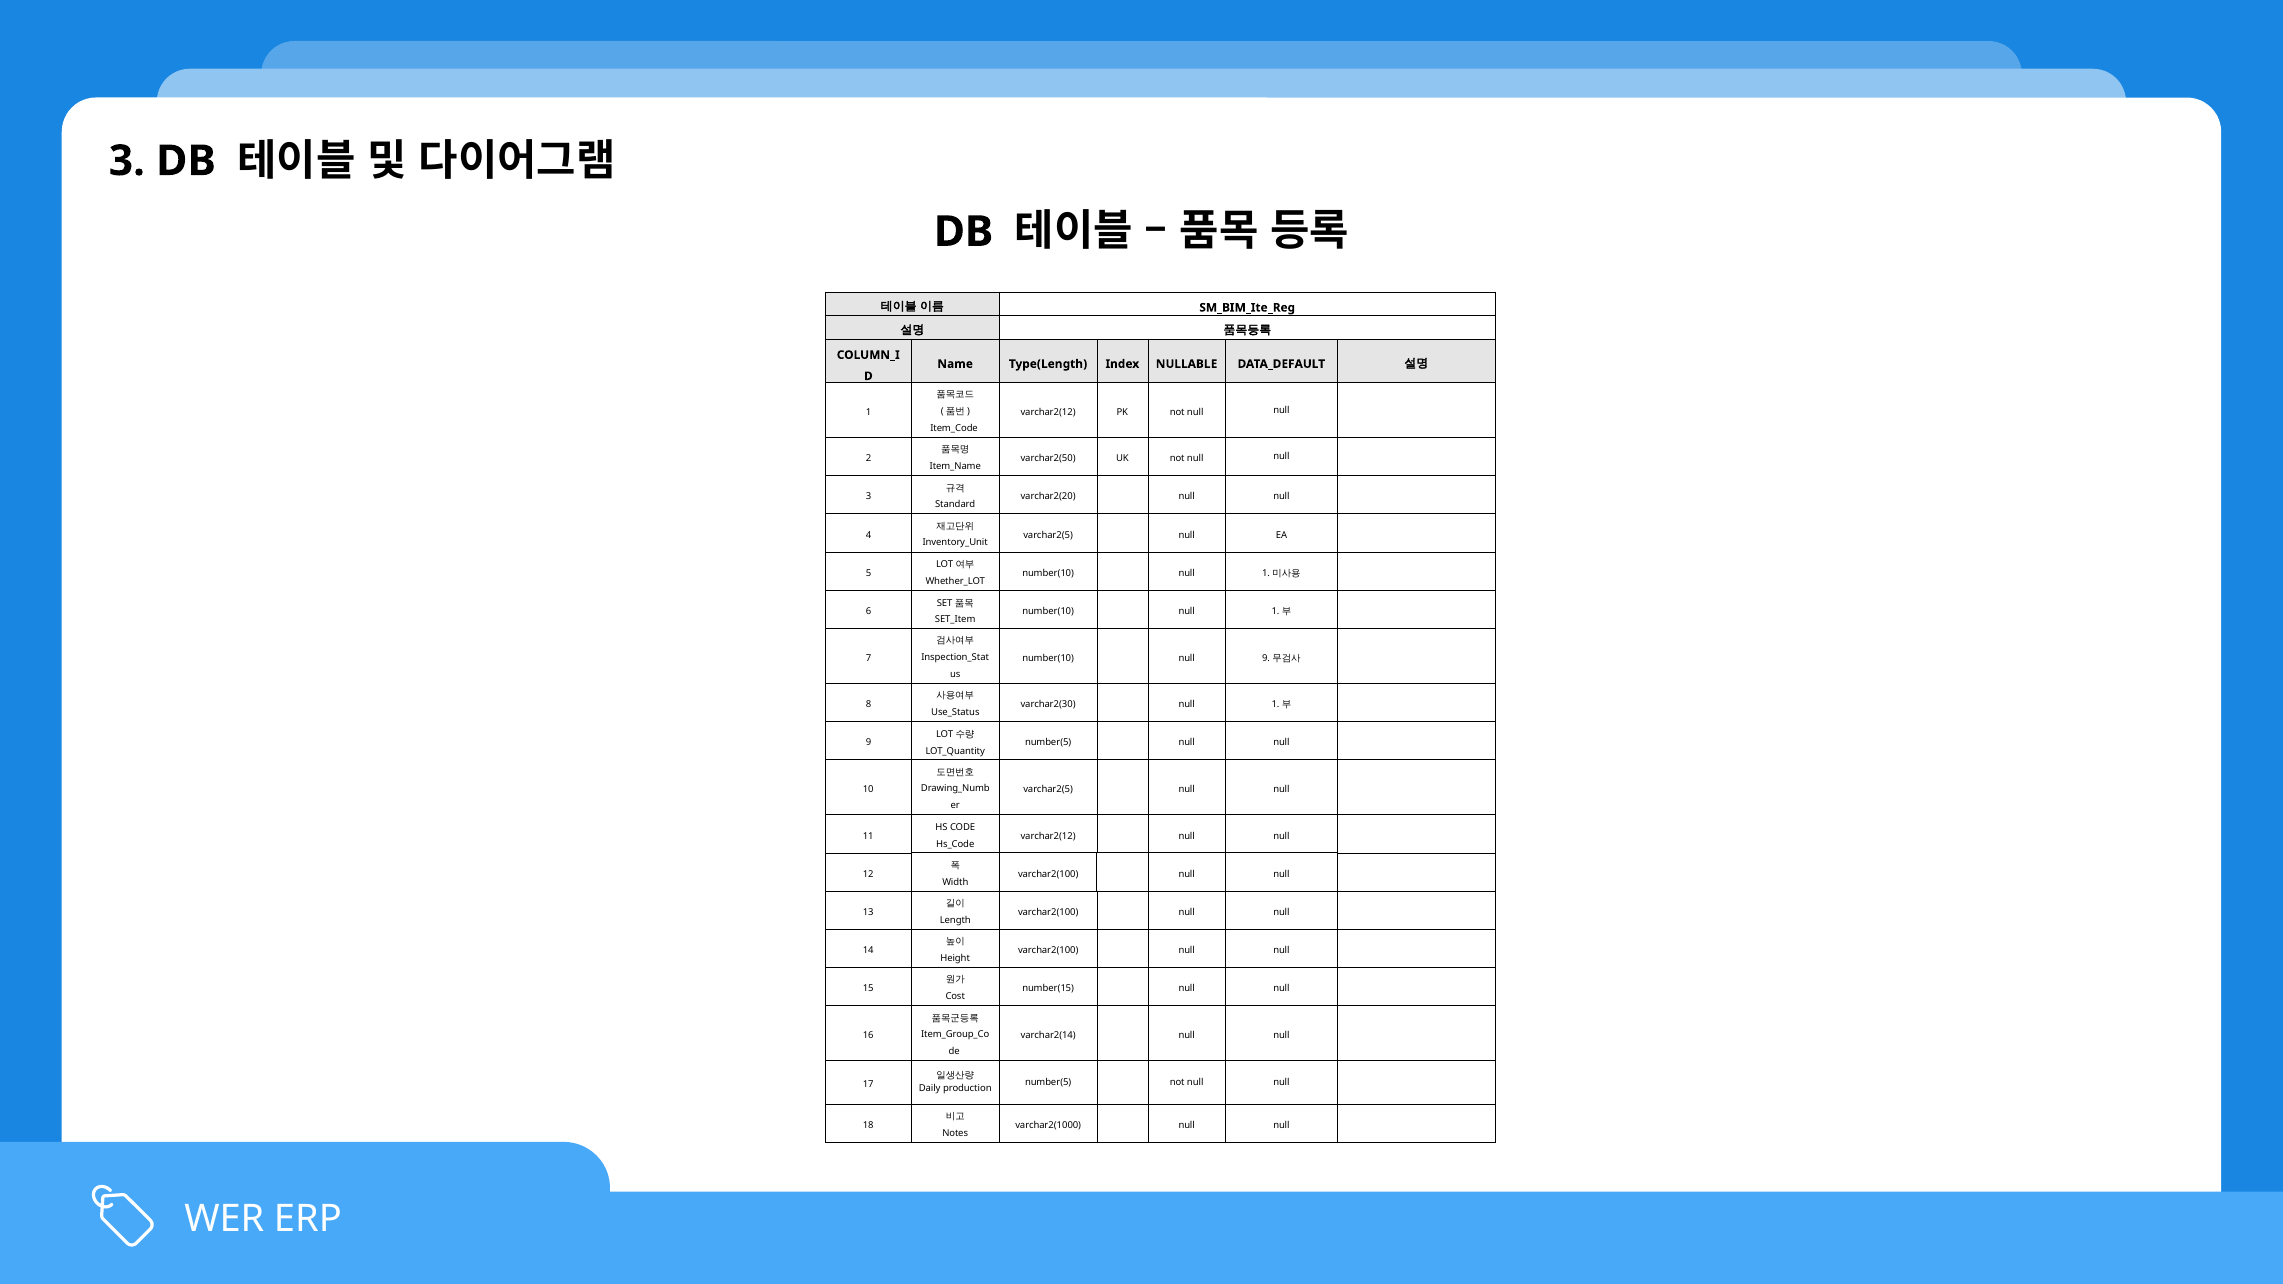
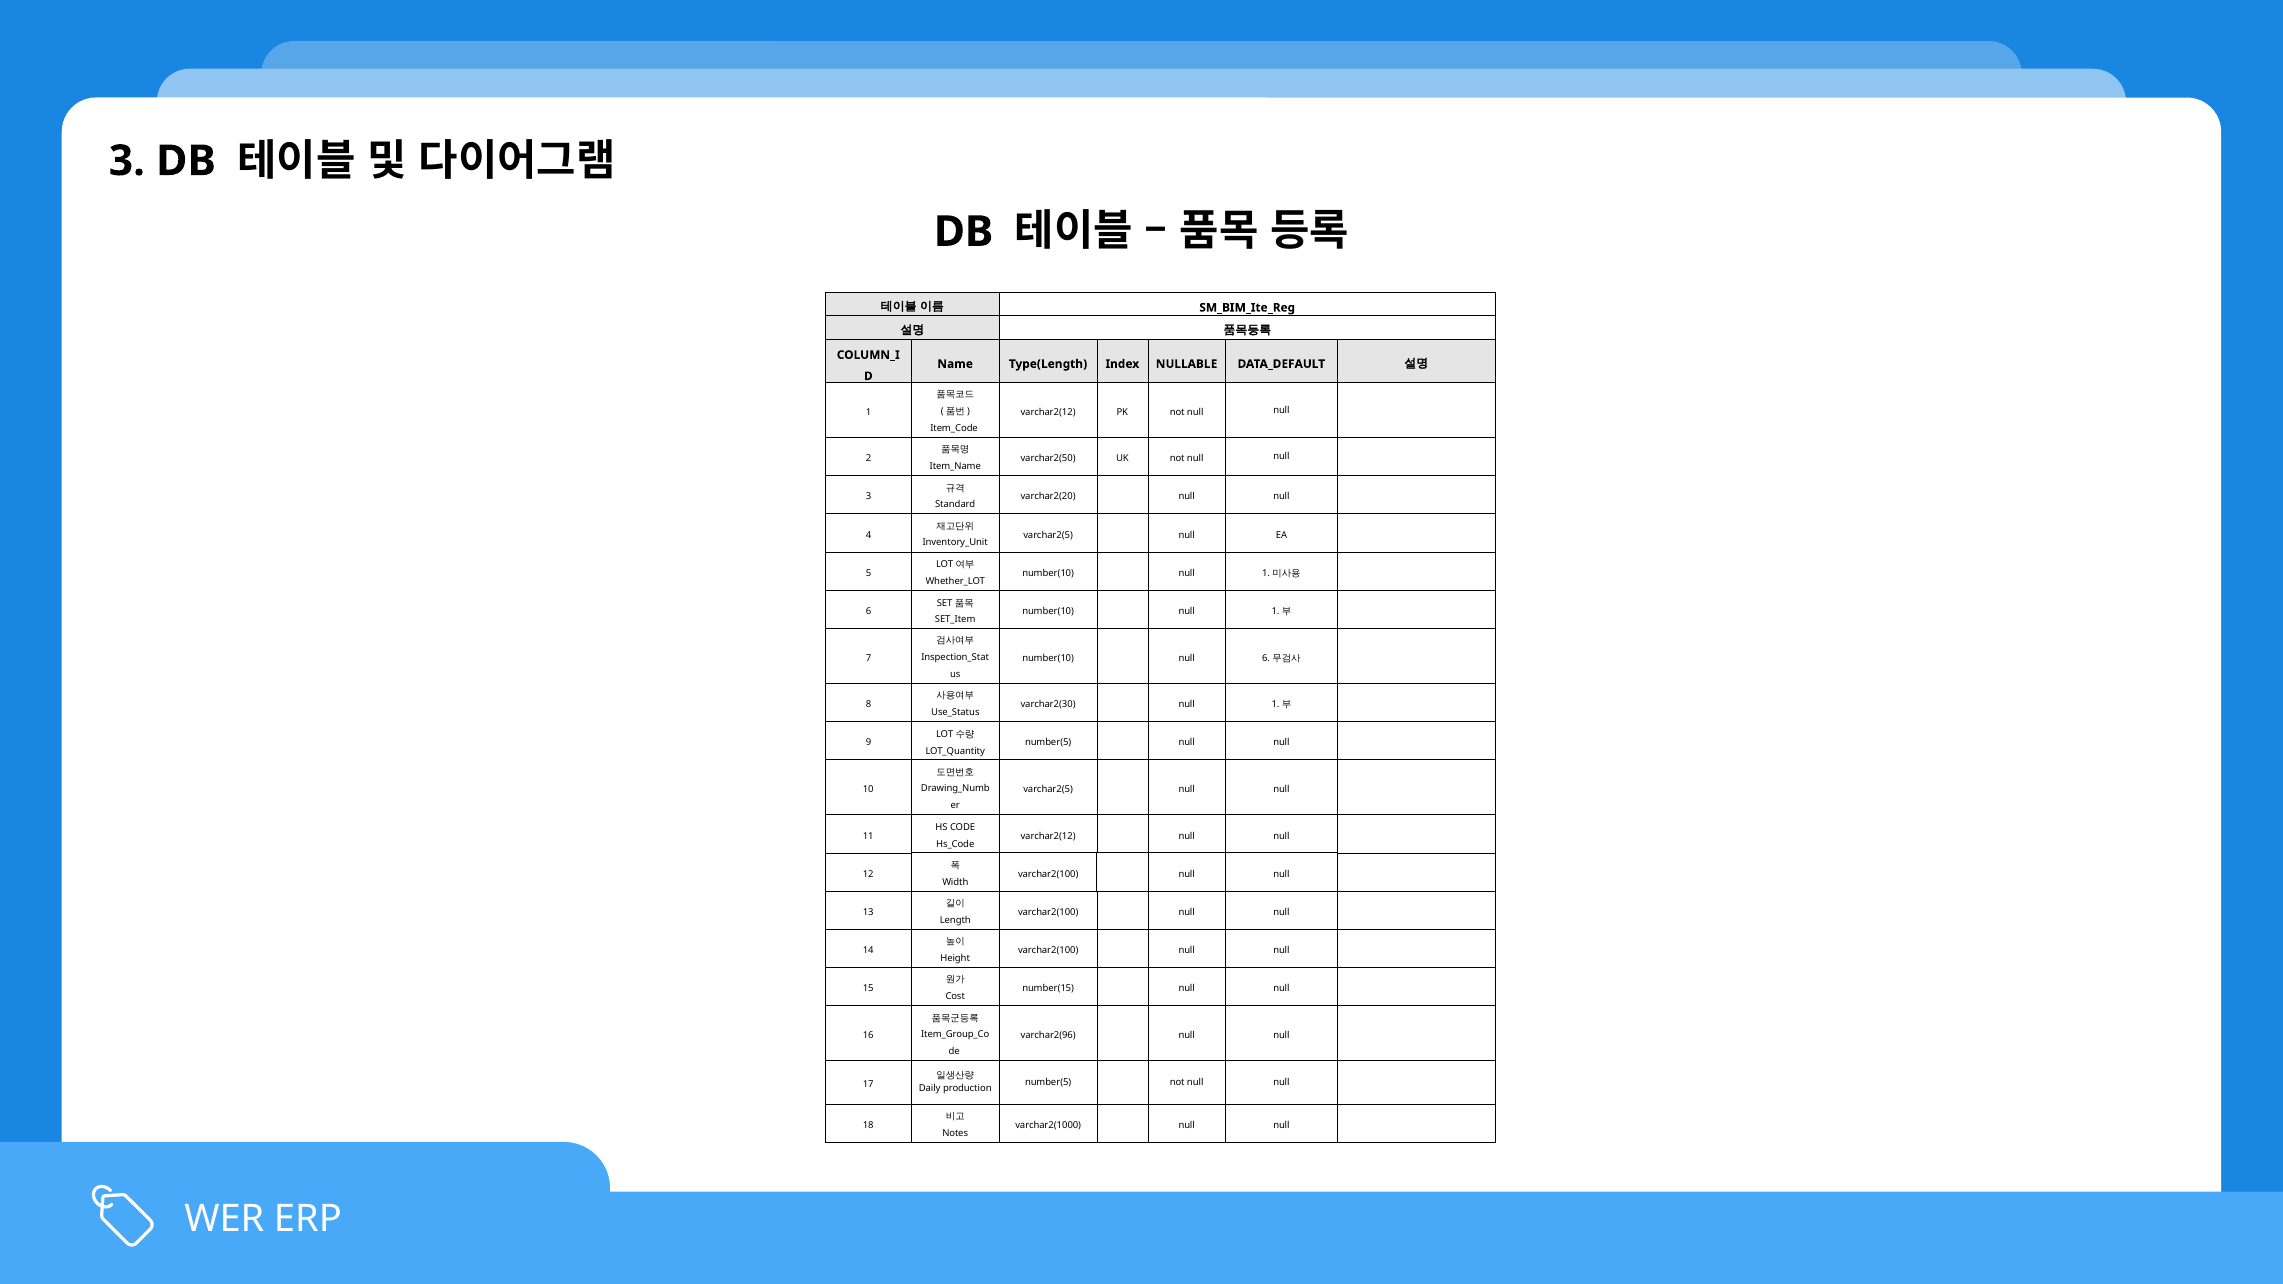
null 9: 9 -> 6
varchar2(14: varchar2(14 -> varchar2(96
